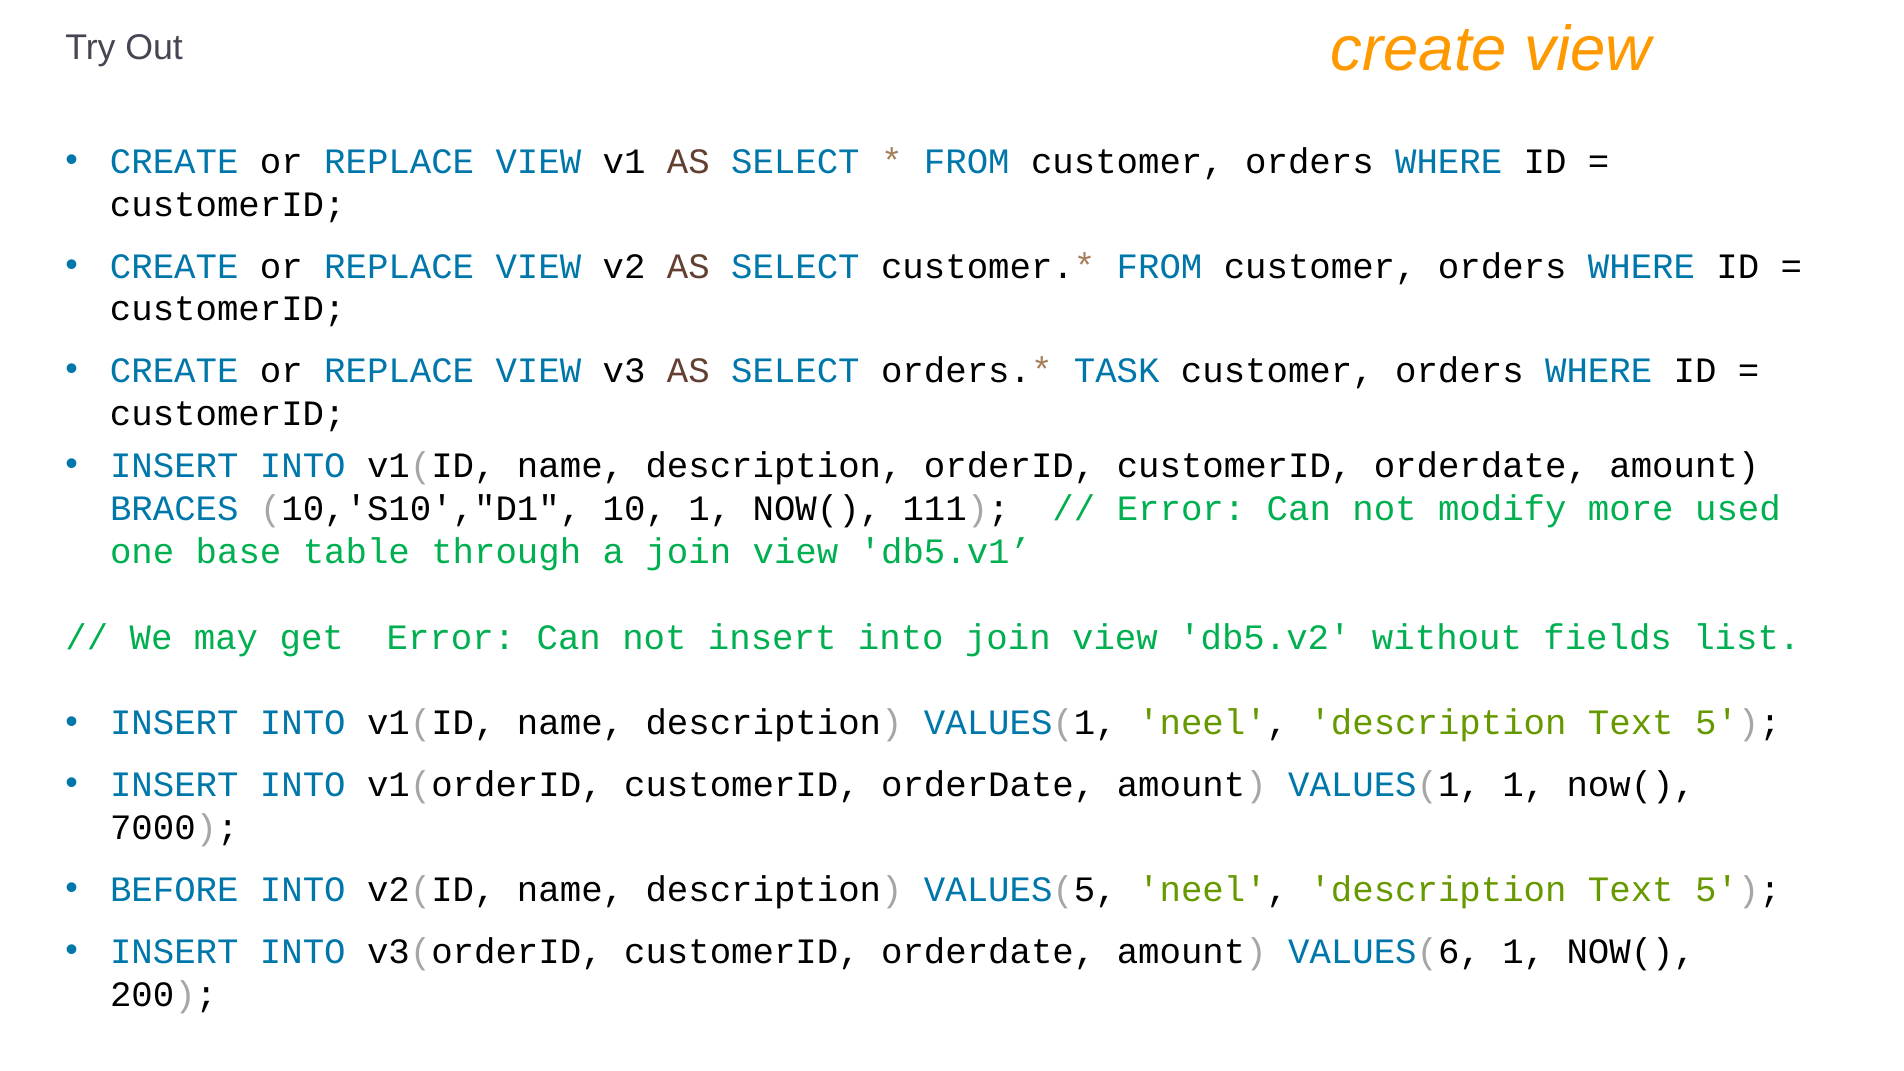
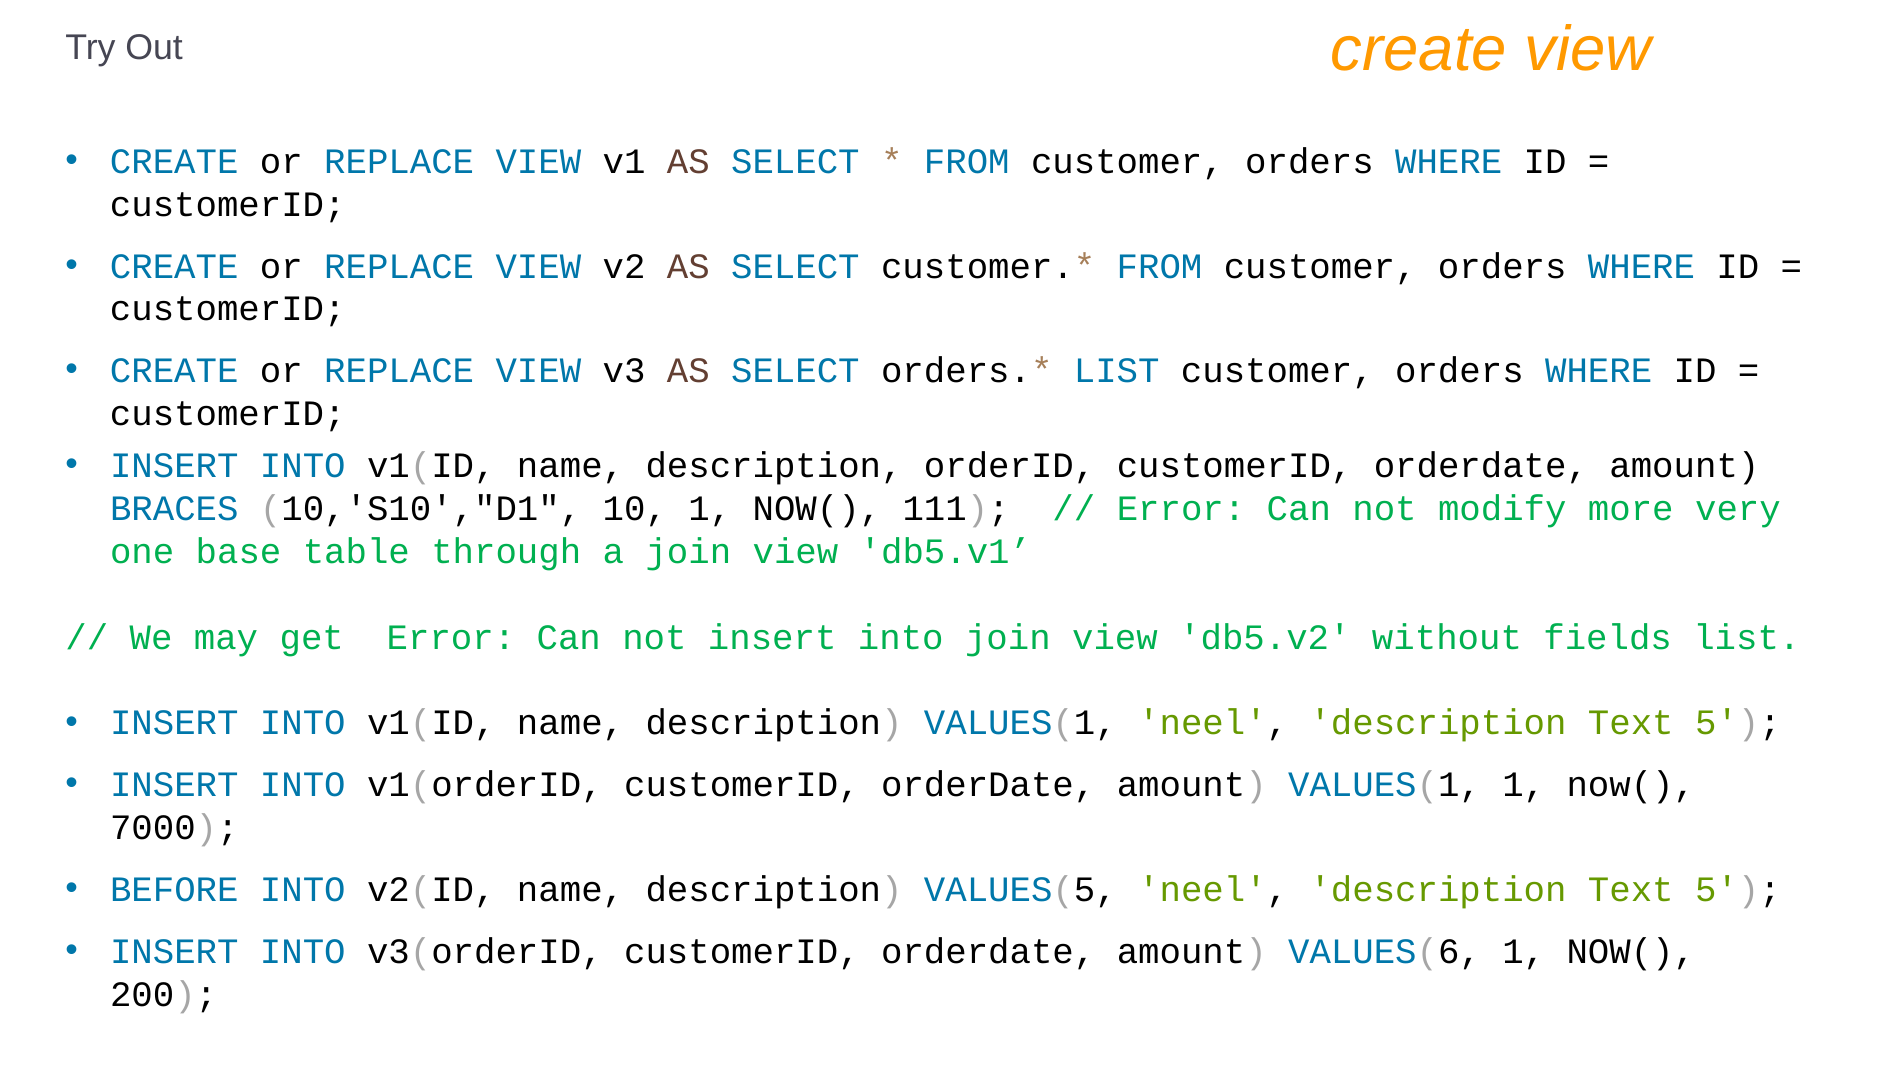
TASK at (1117, 371): TASK -> LIST
used: used -> very
